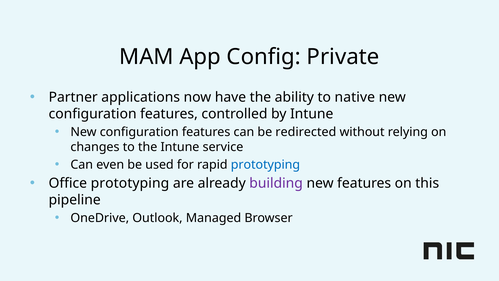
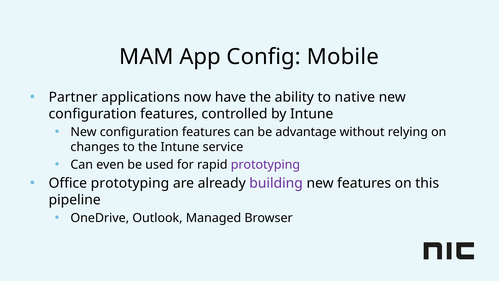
Private: Private -> Mobile
redirected: redirected -> advantage
prototyping at (265, 164) colour: blue -> purple
